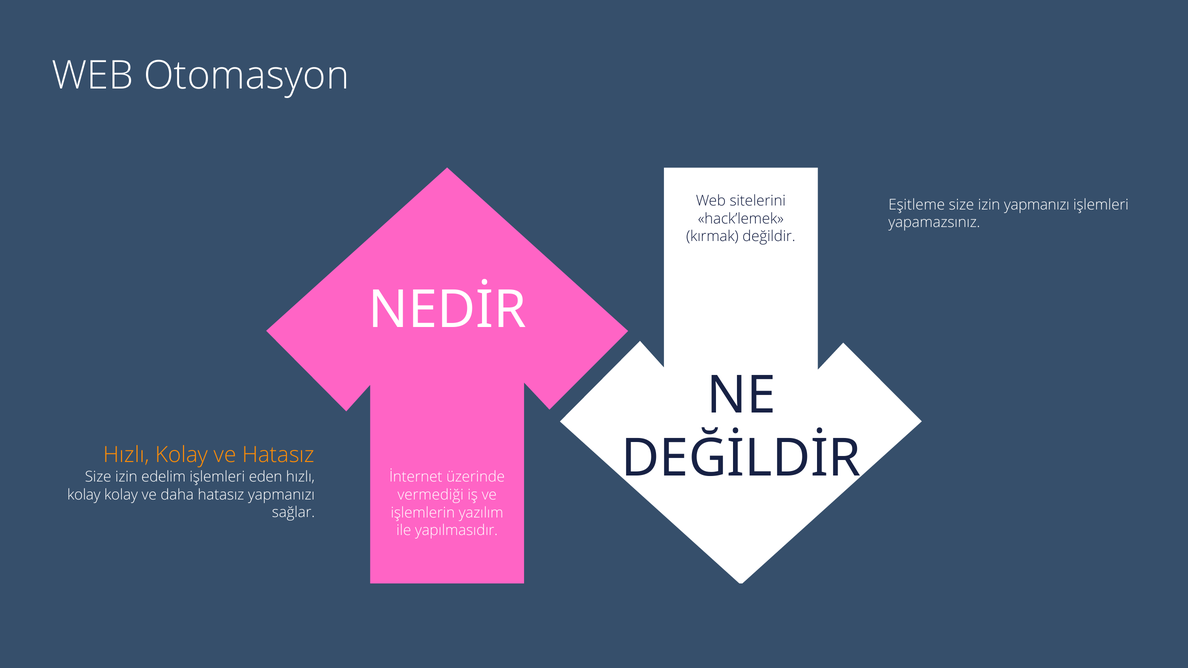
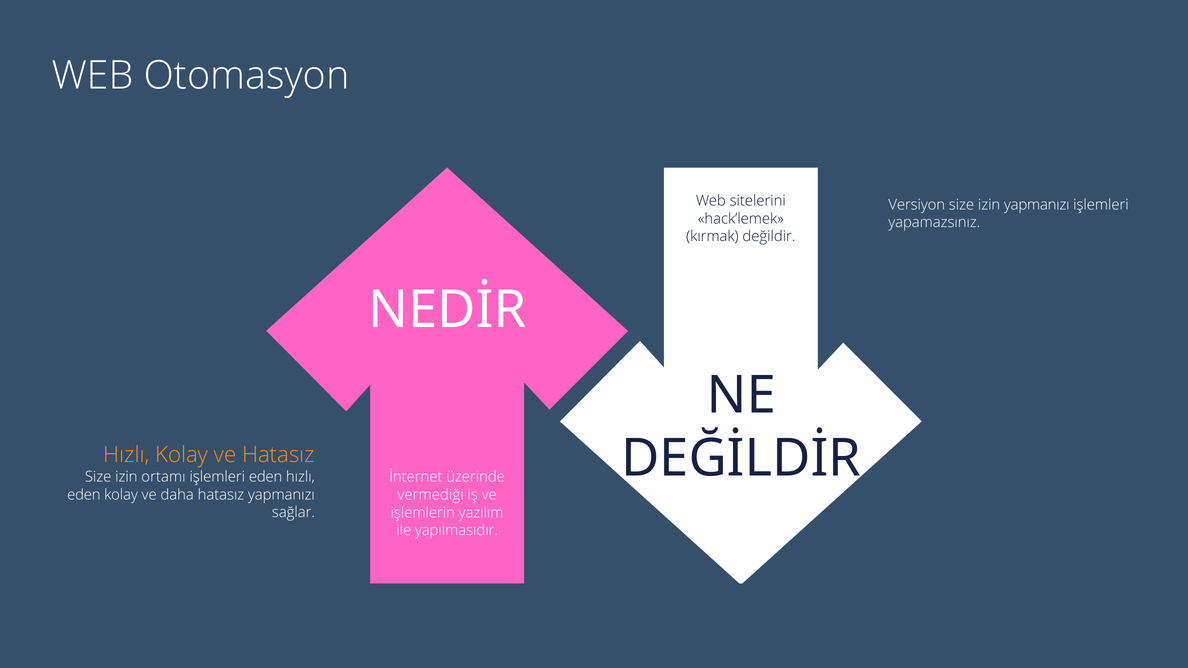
Eşitleme: Eşitleme -> Versiyon
edelim: edelim -> ortamı
kolay at (84, 495): kolay -> eden
